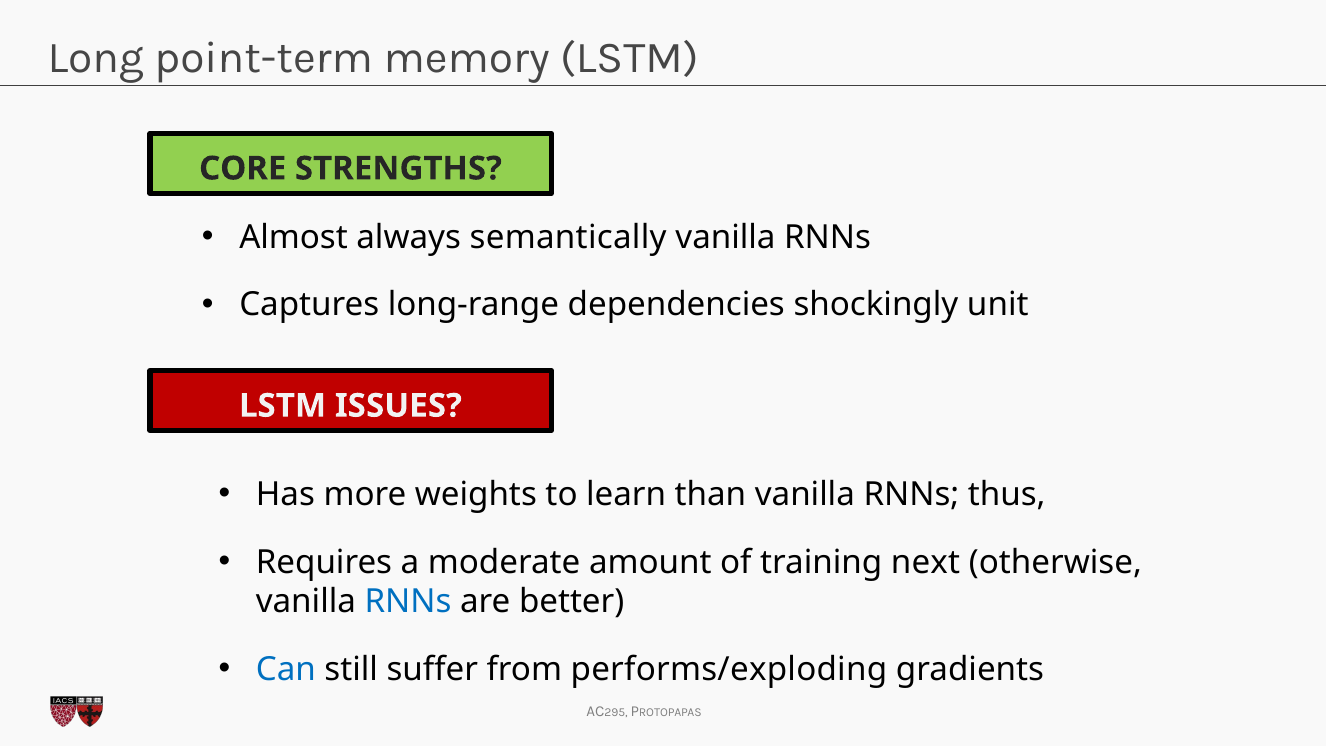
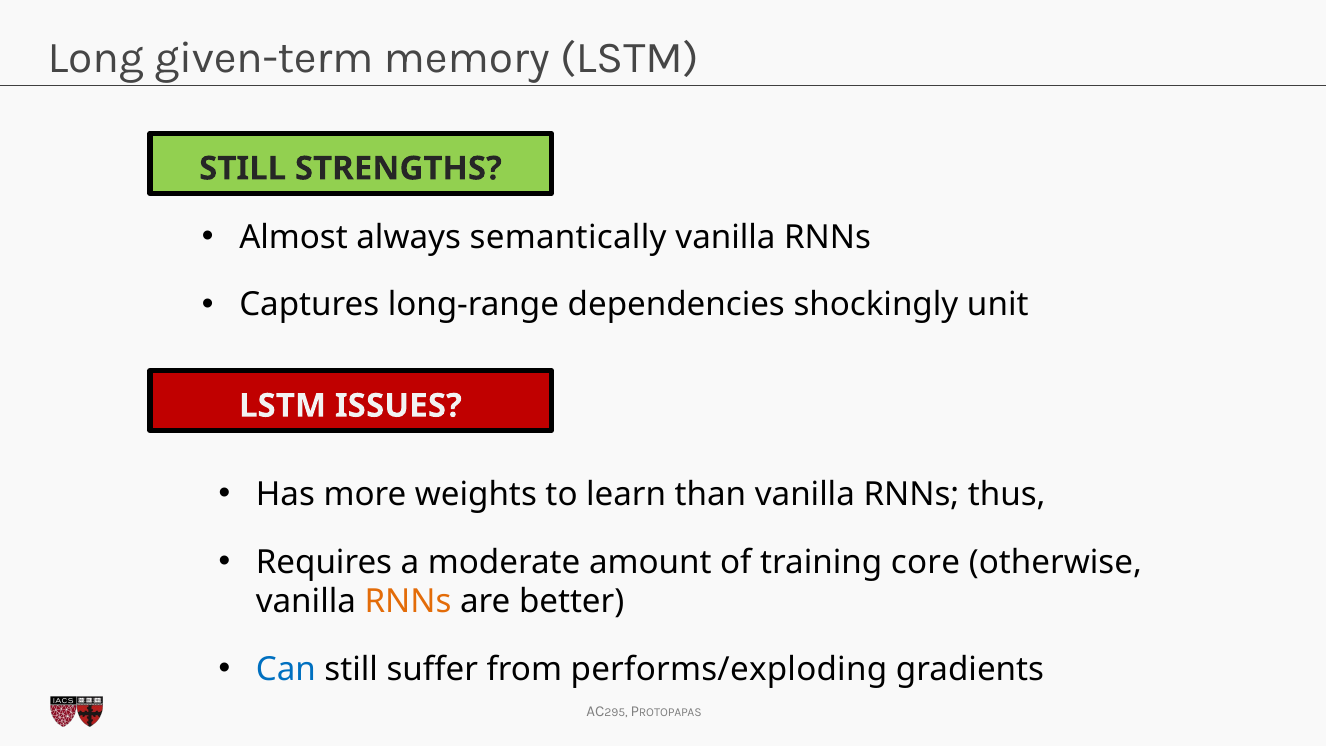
point-term: point-term -> given-term
CORE at (243, 168): CORE -> STILL
next: next -> core
RNNs at (408, 602) colour: blue -> orange
